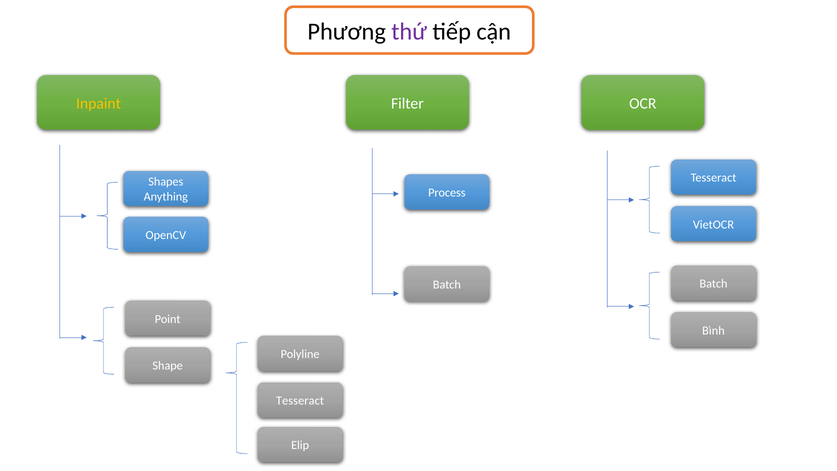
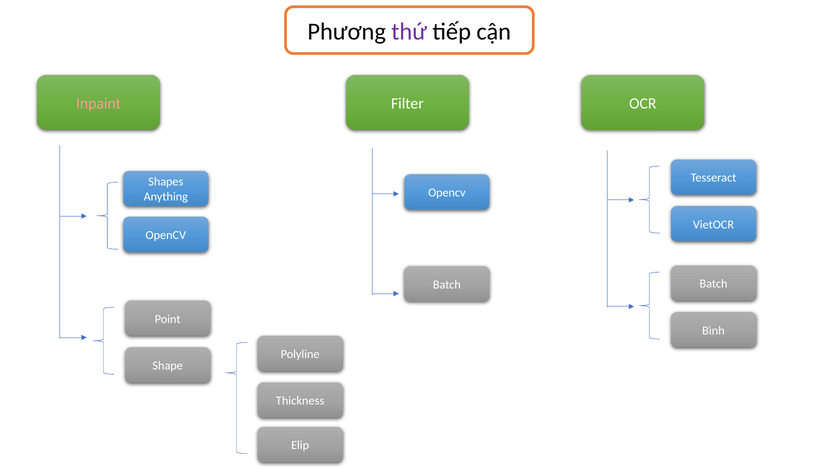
Inpaint colour: yellow -> pink
Anything Process: Process -> Opencv
Tesseract at (300, 401): Tesseract -> Thickness
